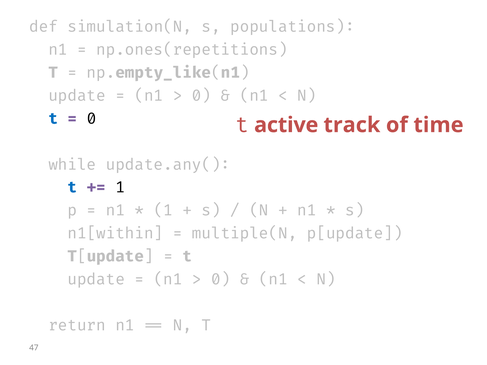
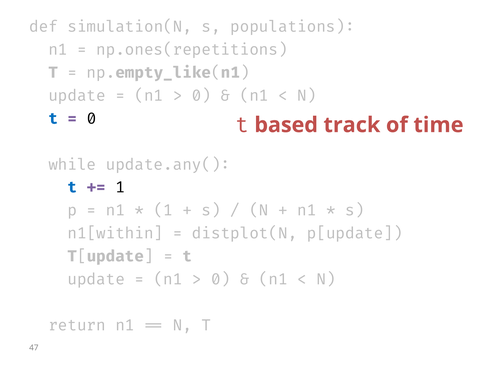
active: active -> based
multiple(N: multiple(N -> distplot(N
